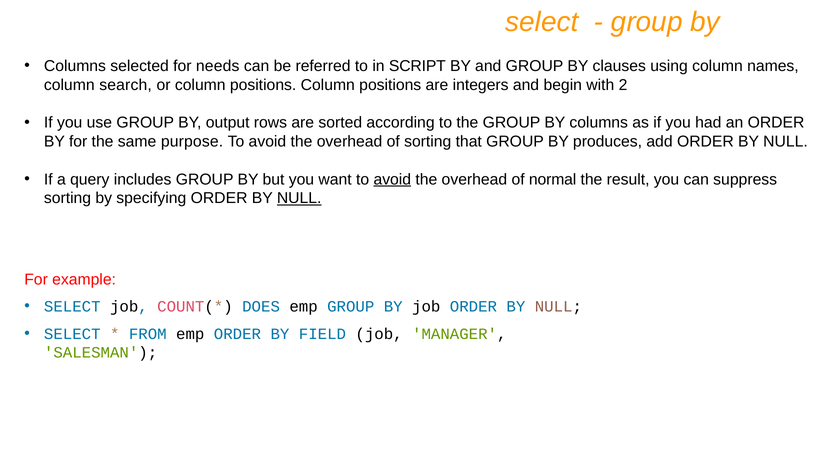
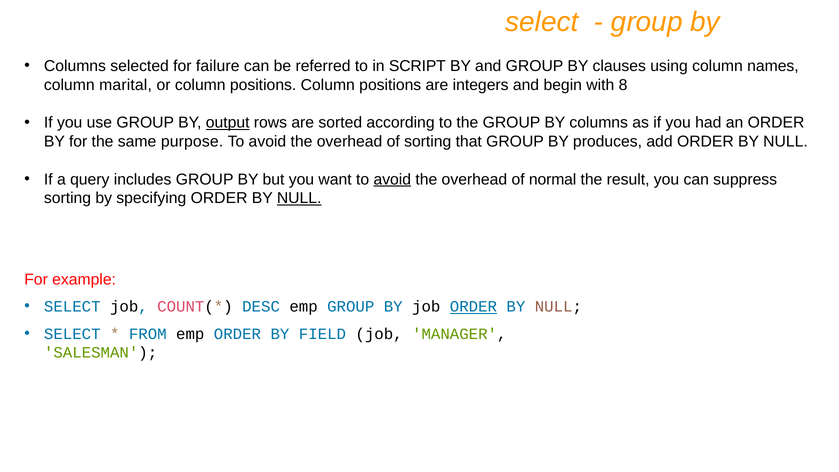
needs: needs -> failure
search: search -> marital
2: 2 -> 8
output underline: none -> present
DOES: DOES -> DESC
ORDER at (473, 307) underline: none -> present
